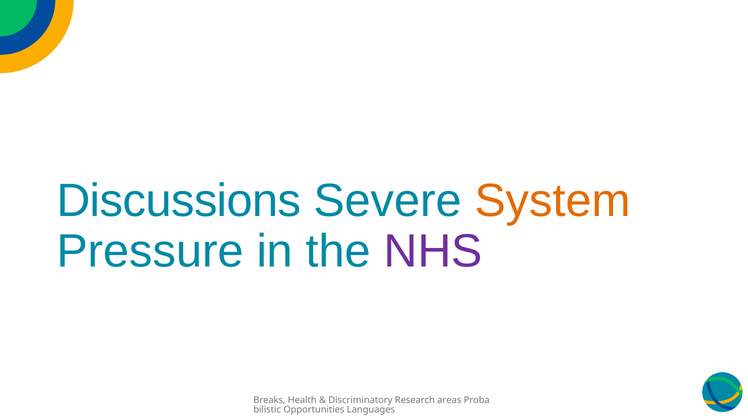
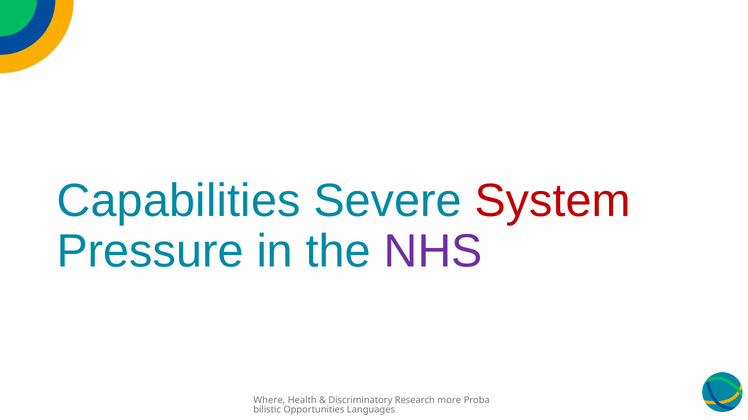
Discussions: Discussions -> Capabilities
System colour: orange -> red
Breaks: Breaks -> Where
areas: areas -> more
